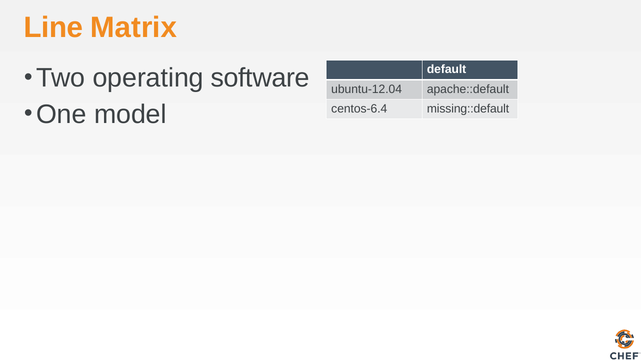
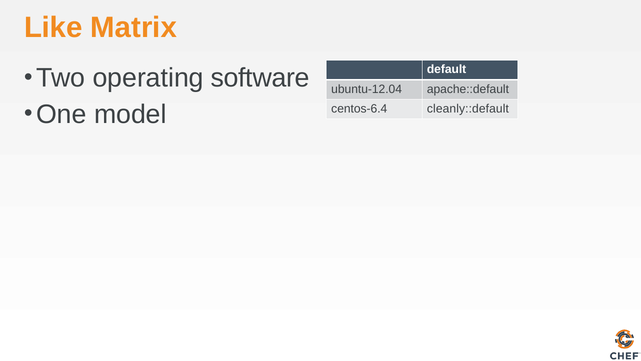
Line: Line -> Like
missing::default: missing::default -> cleanly::default
